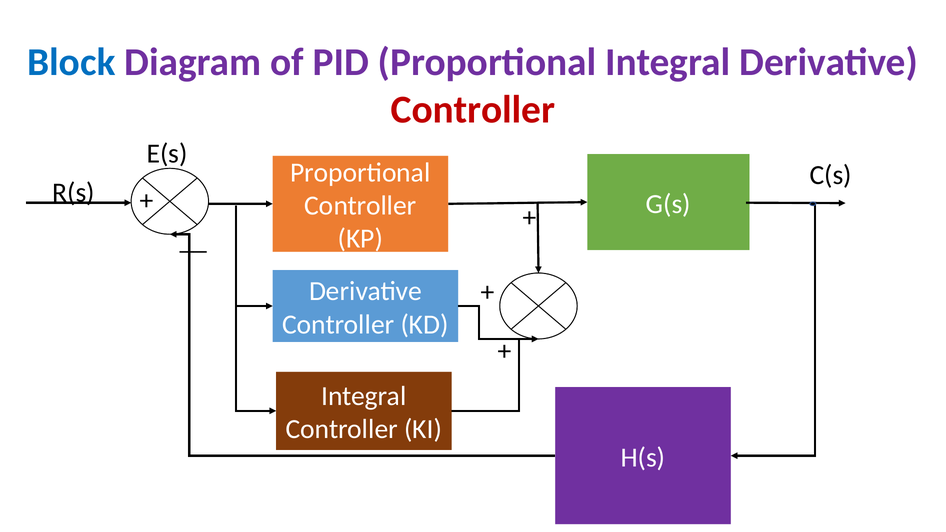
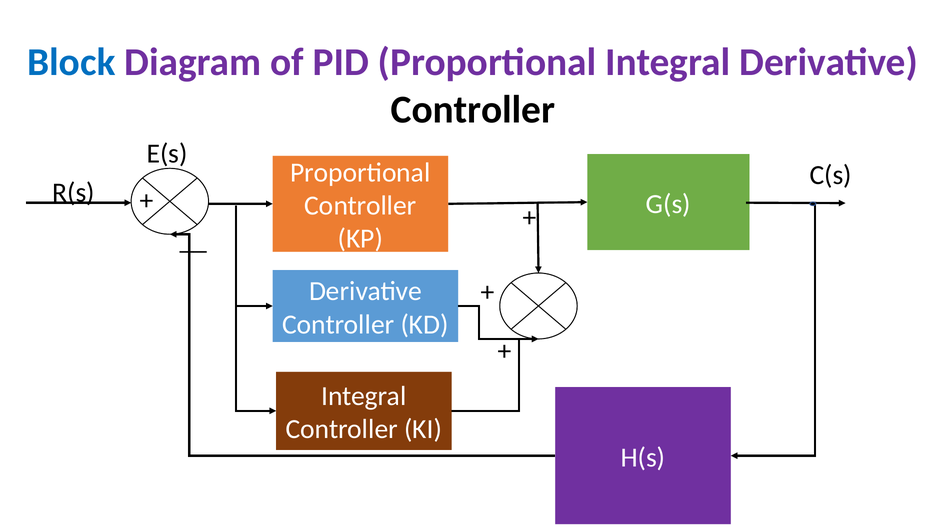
Controller at (473, 110) colour: red -> black
